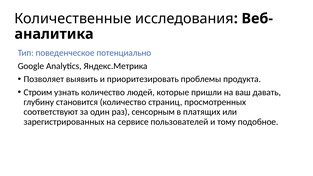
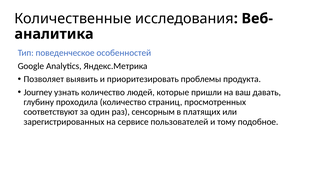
потенциально: потенциально -> особенностей
Строим: Строим -> Journey
становится: становится -> проходила
